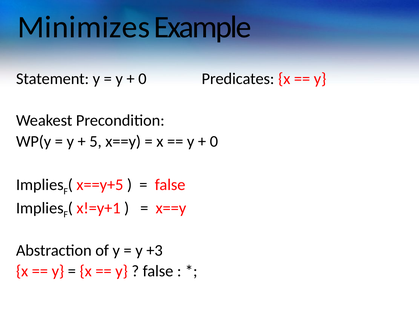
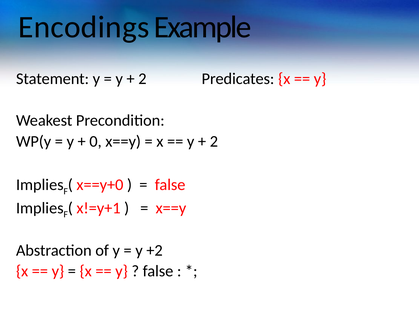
Minimizes: Minimizes -> Encodings
0 at (142, 79): 0 -> 2
5: 5 -> 0
0 at (214, 141): 0 -> 2
x==y+5: x==y+5 -> x==y+0
+3: +3 -> +2
